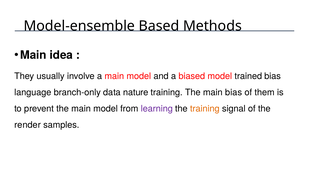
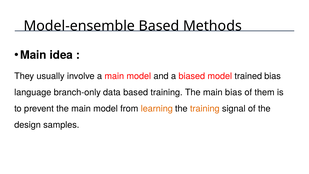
data nature: nature -> based
learning colour: purple -> orange
render: render -> design
